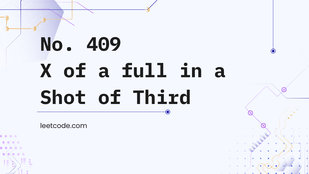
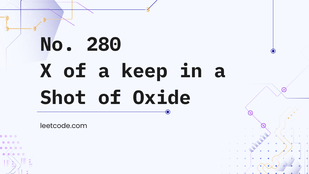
409: 409 -> 280
full: full -> keep
Third: Third -> Oxide
